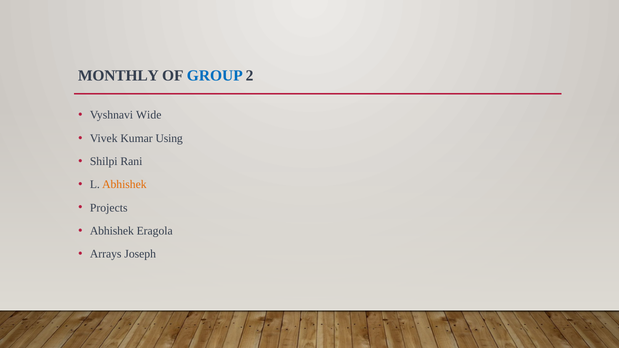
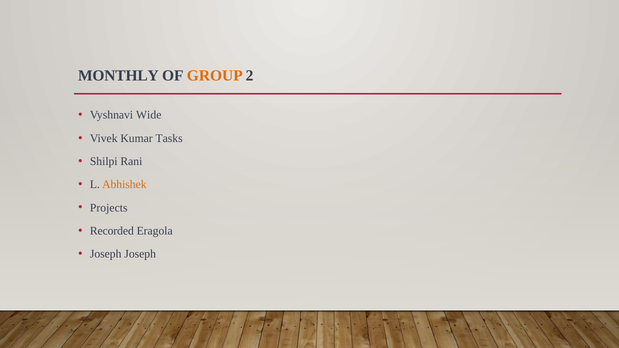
GROUP colour: blue -> orange
Using: Using -> Tasks
Abhishek at (112, 231): Abhishek -> Recorded
Arrays at (106, 254): Arrays -> Joseph
